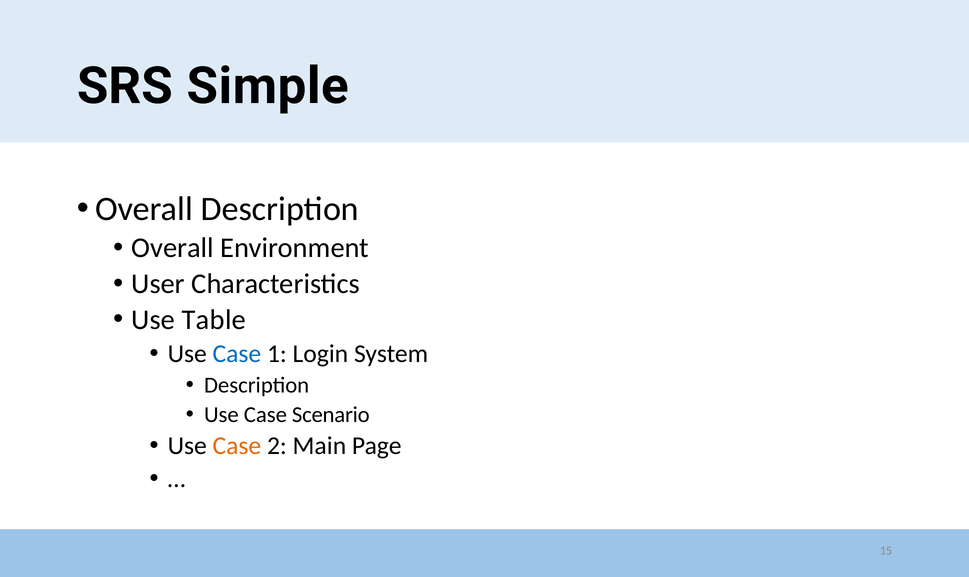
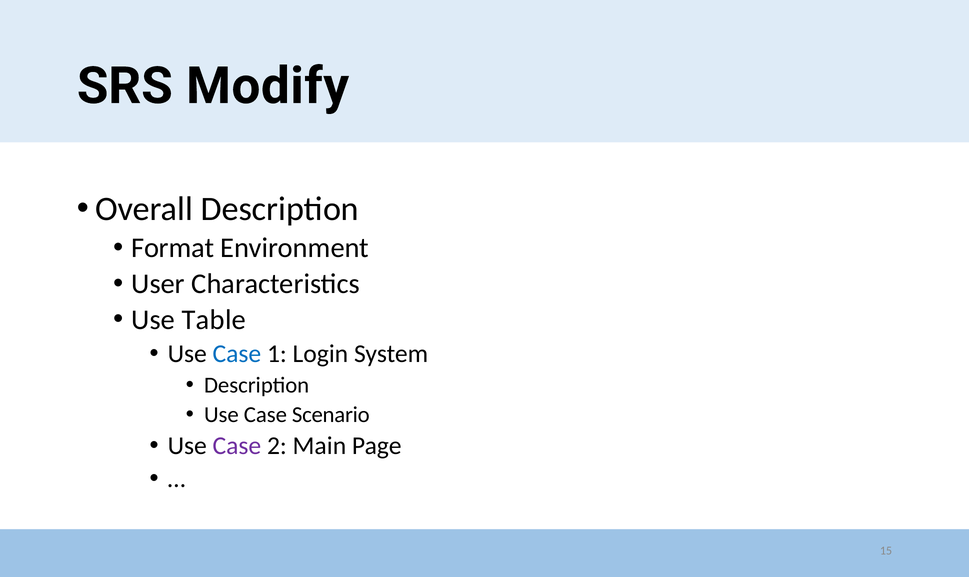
Simple: Simple -> Modify
Overall at (173, 248): Overall -> Format
Case at (237, 446) colour: orange -> purple
